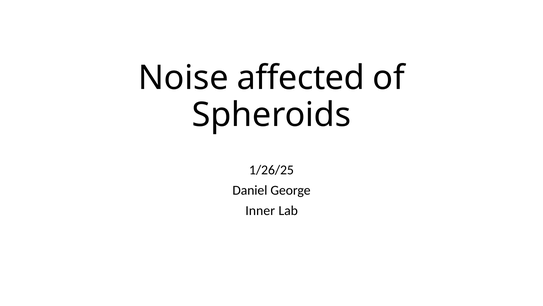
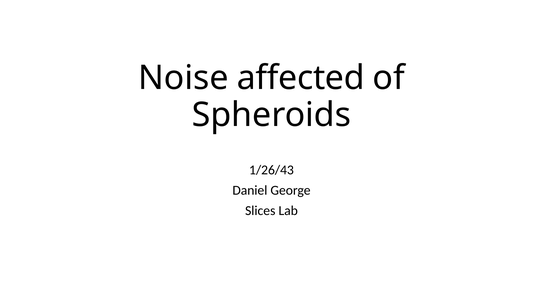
1/26/25: 1/26/25 -> 1/26/43
Inner: Inner -> Slices
